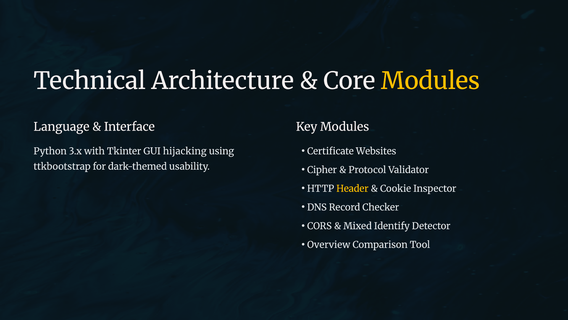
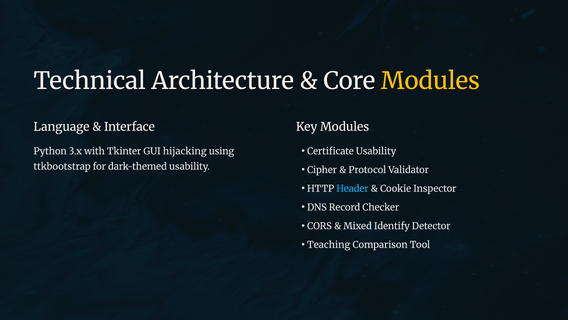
Certificate Websites: Websites -> Usability
Header colour: yellow -> light blue
Overview: Overview -> Teaching
